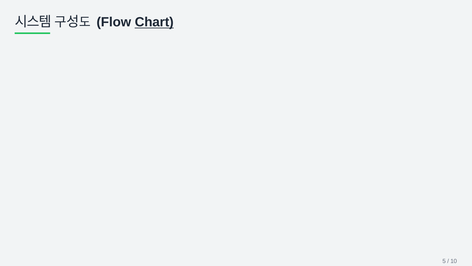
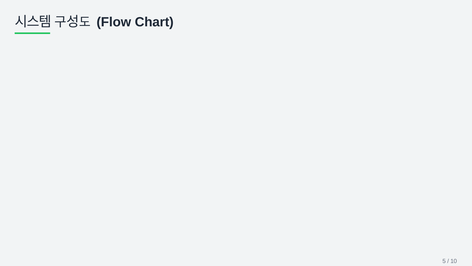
Chart underline: present -> none
